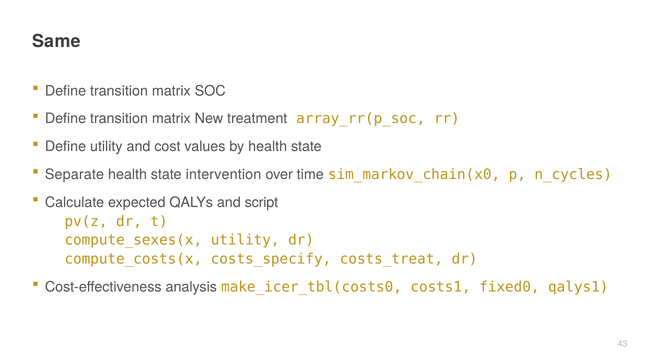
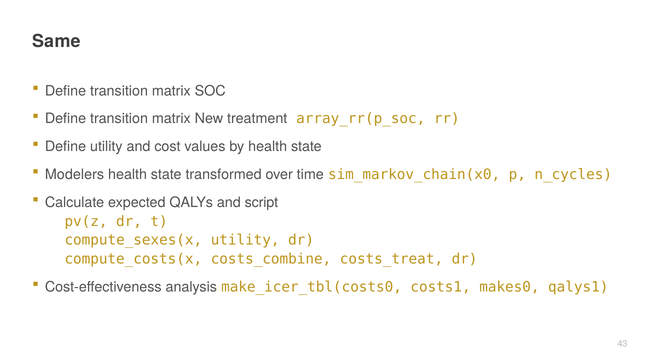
Separate: Separate -> Modelers
intervention: intervention -> transformed
costs_specify: costs_specify -> costs_combine
fixed0: fixed0 -> makes0
